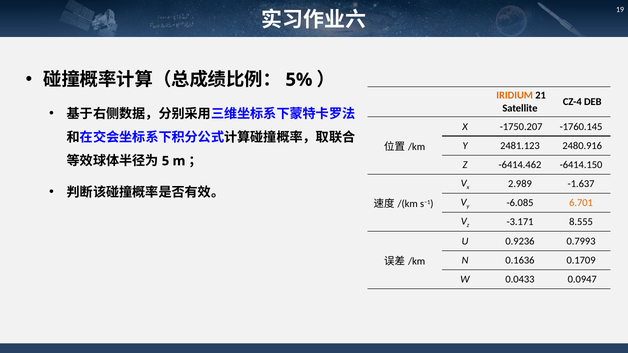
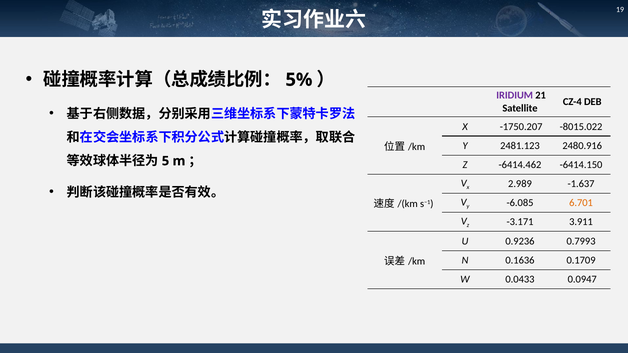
IRIDIUM colour: orange -> purple
-1760.145: -1760.145 -> -8015.022
8.555: 8.555 -> 3.911
